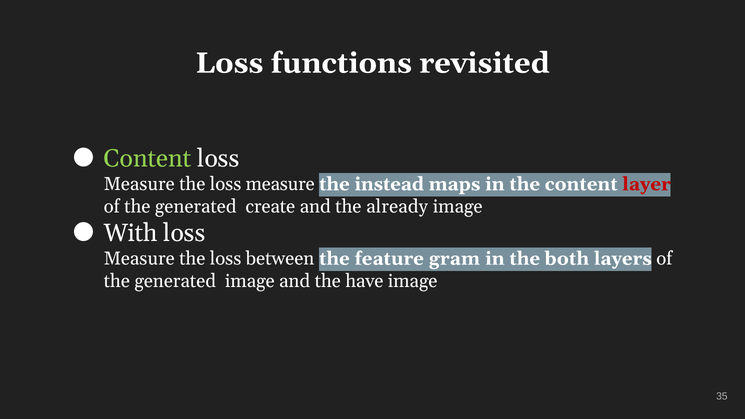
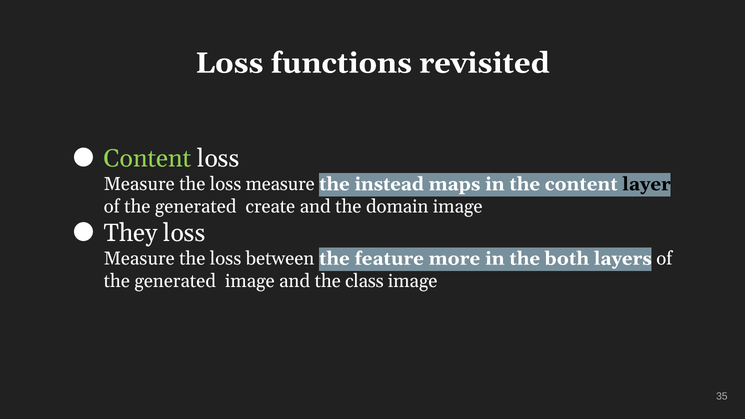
layer colour: red -> black
already: already -> domain
With: With -> They
gram: gram -> more
have: have -> class
